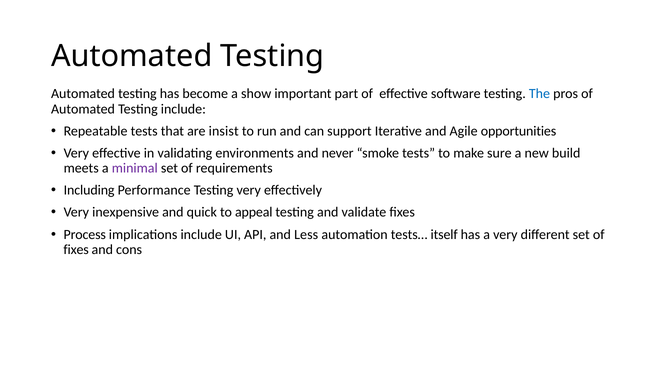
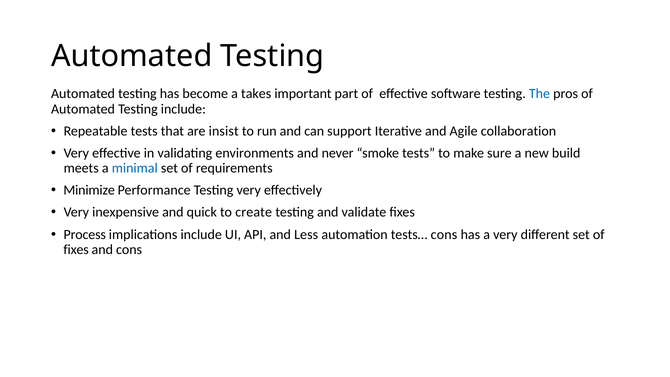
show: show -> takes
opportunities: opportunities -> collaboration
minimal colour: purple -> blue
Including: Including -> Minimize
appeal: appeal -> create
tests… itself: itself -> cons
